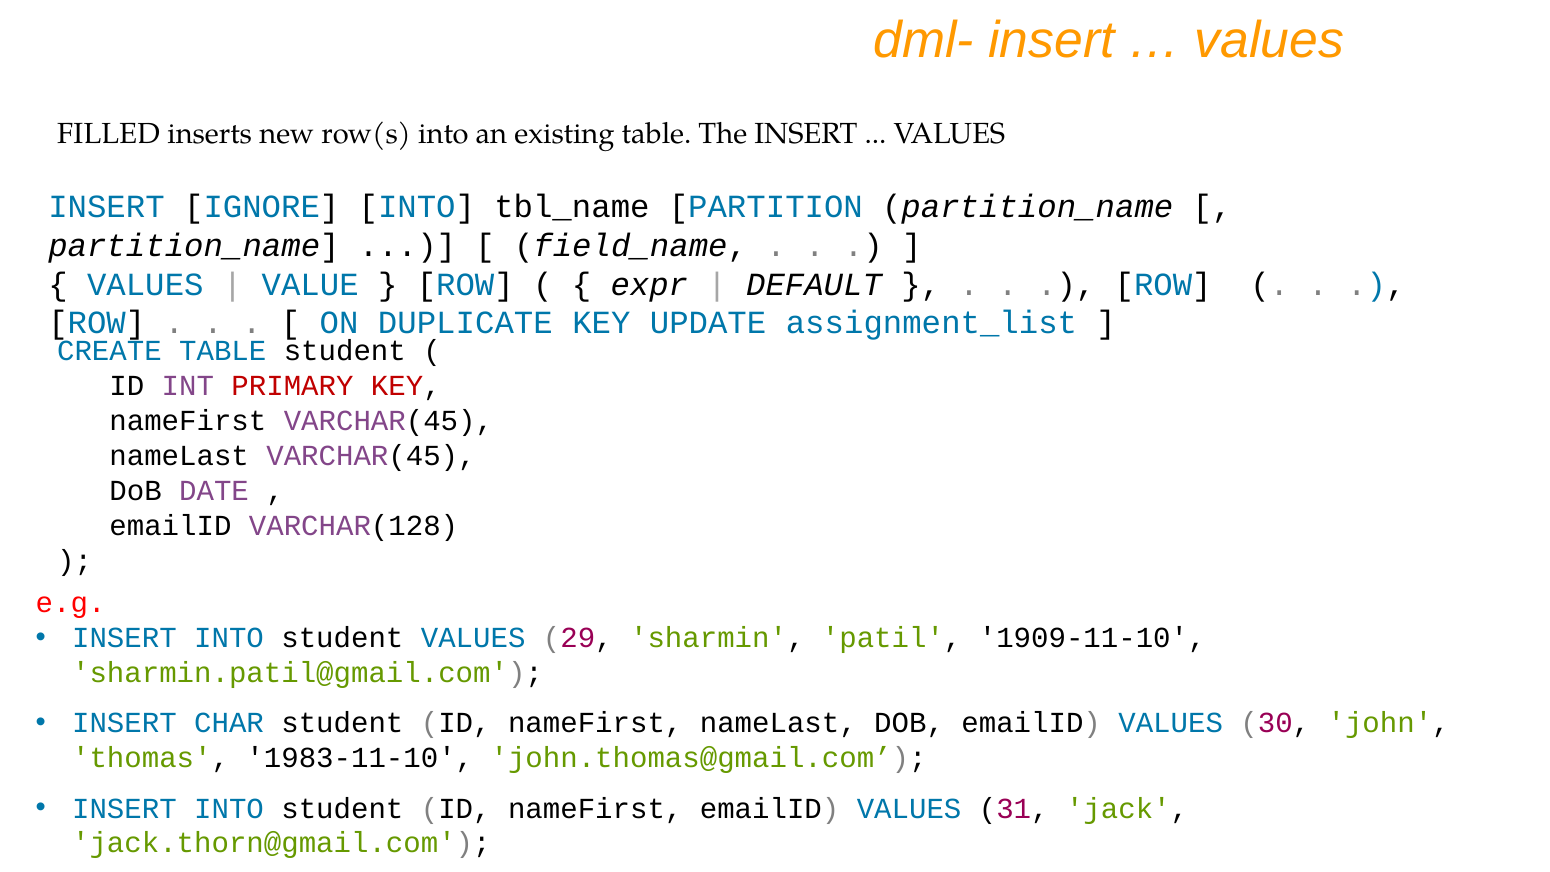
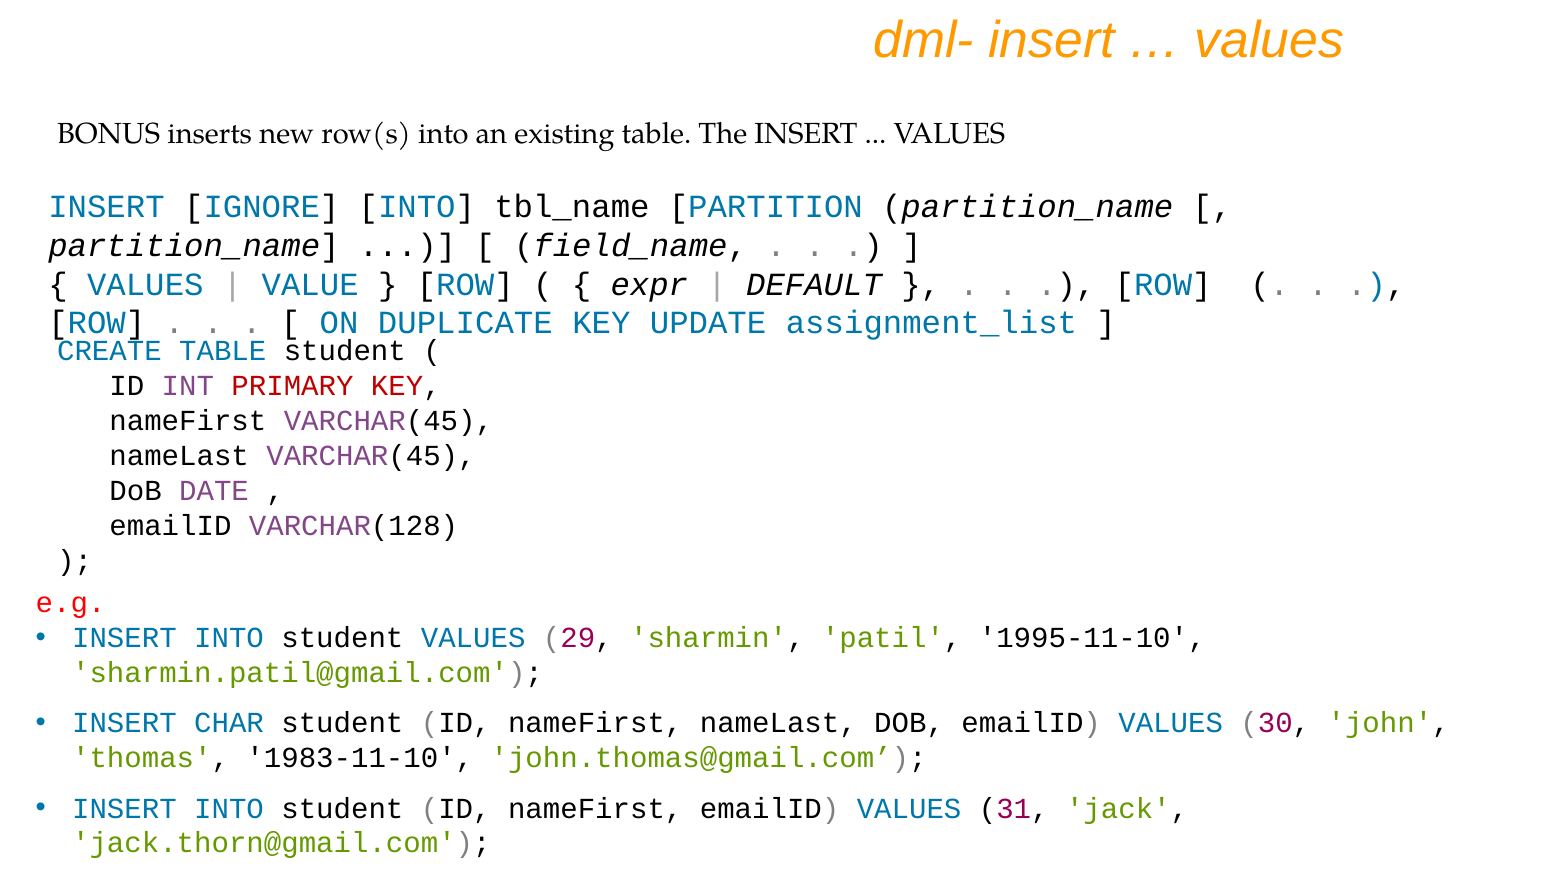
FILLED: FILLED -> BONUS
1909-11-10: 1909-11-10 -> 1995-11-10
